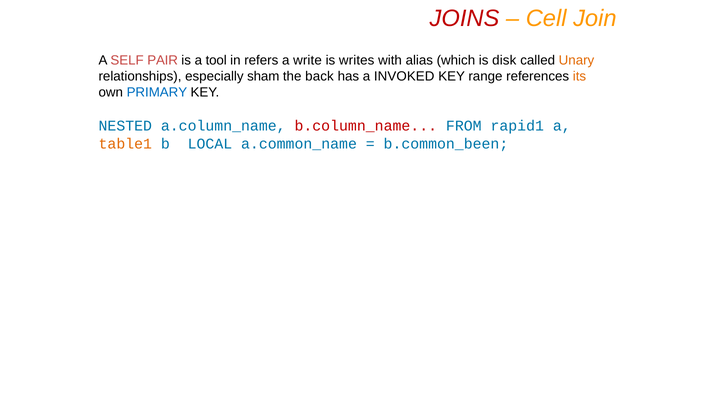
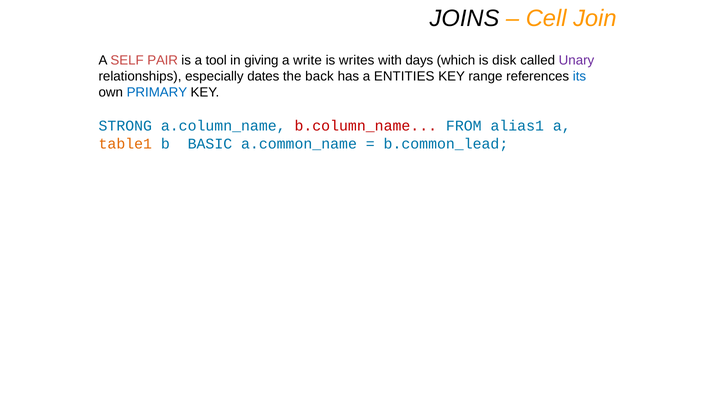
JOINS colour: red -> black
refers: refers -> giving
alias: alias -> days
Unary colour: orange -> purple
sham: sham -> dates
INVOKED: INVOKED -> ENTITIES
its colour: orange -> blue
NESTED: NESTED -> STRONG
rapid1: rapid1 -> alias1
LOCAL: LOCAL -> BASIC
b.common_been: b.common_been -> b.common_lead
